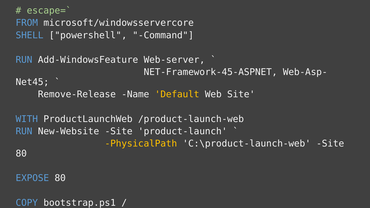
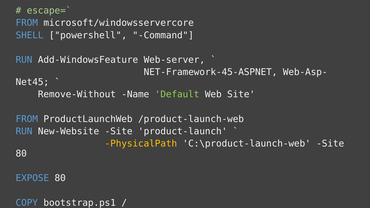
Remove-Release: Remove-Release -> Remove-Without
Default colour: yellow -> light green
WITH at (27, 119): WITH -> FROM
